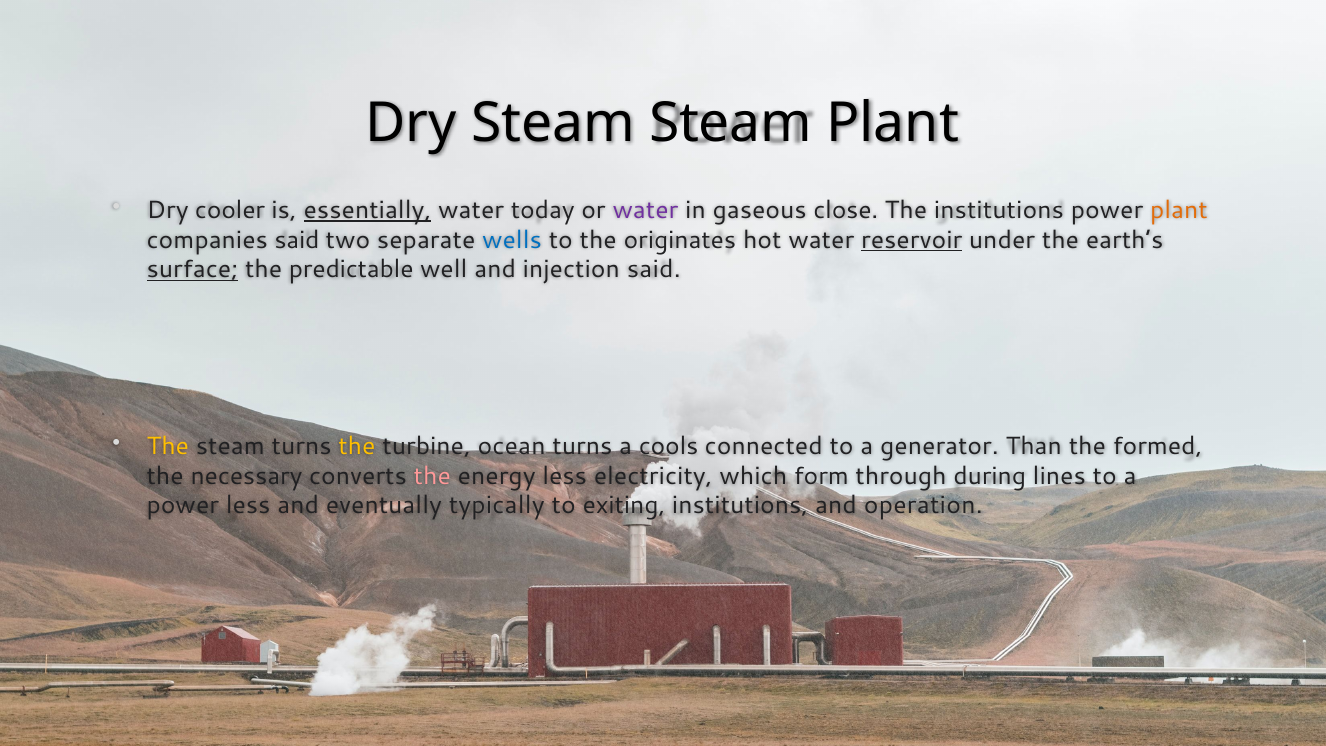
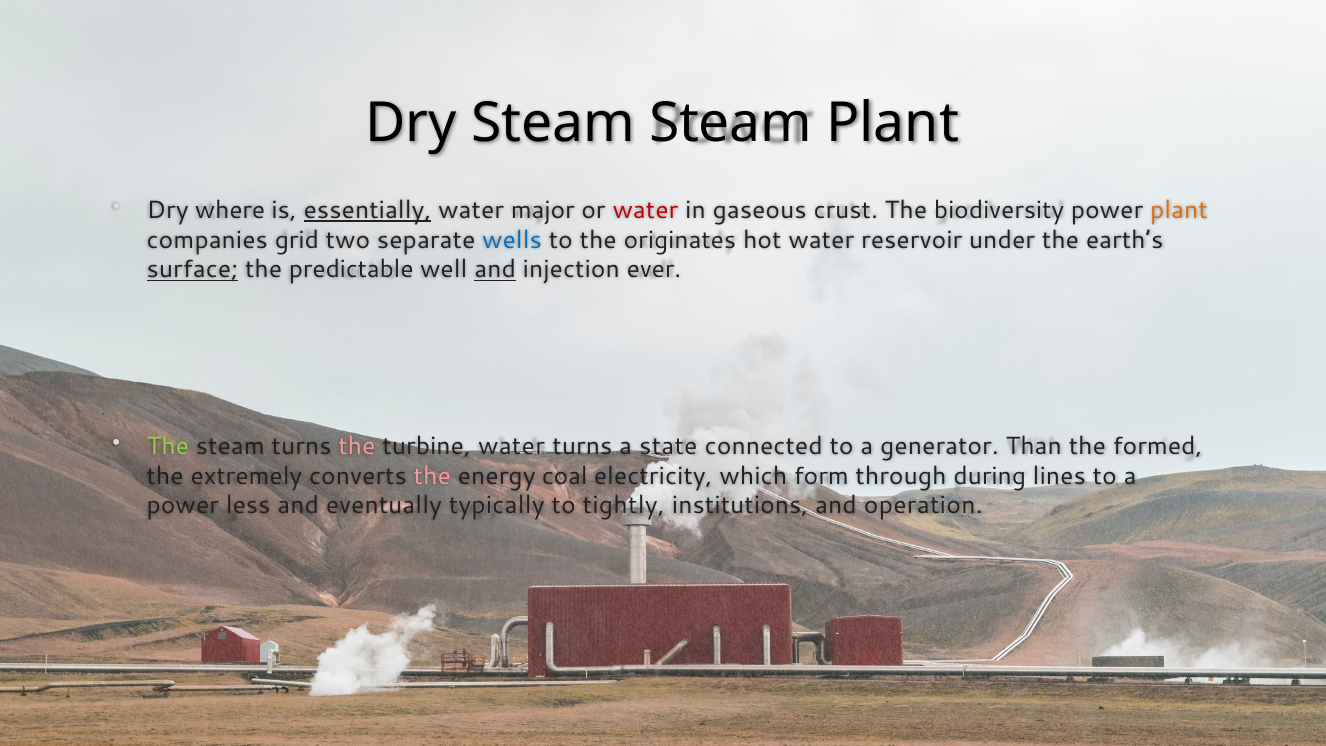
cooler: cooler -> where
today: today -> major
water at (645, 210) colour: purple -> red
close: close -> crust
The institutions: institutions -> biodiversity
companies said: said -> grid
reservoir underline: present -> none
and at (495, 270) underline: none -> present
injection said: said -> ever
The at (168, 446) colour: yellow -> light green
the at (357, 446) colour: yellow -> pink
turbine ocean: ocean -> water
cools: cools -> state
necessary: necessary -> extremely
energy less: less -> coal
exiting: exiting -> tightly
